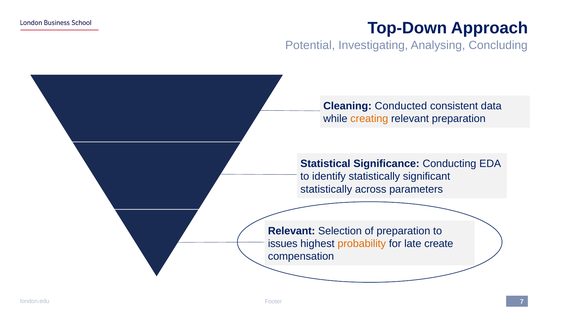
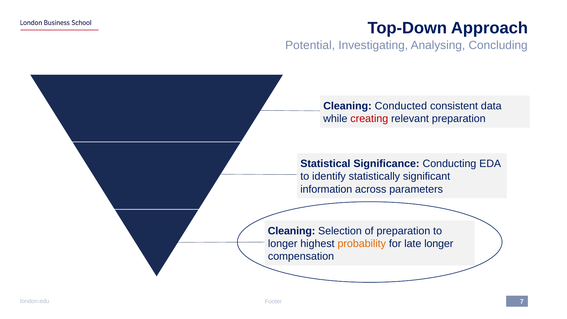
creating colour: orange -> red
statistically at (326, 189): statistically -> information
Relevant at (292, 231): Relevant -> Cleaning
issues at (283, 244): issues -> longer
late create: create -> longer
